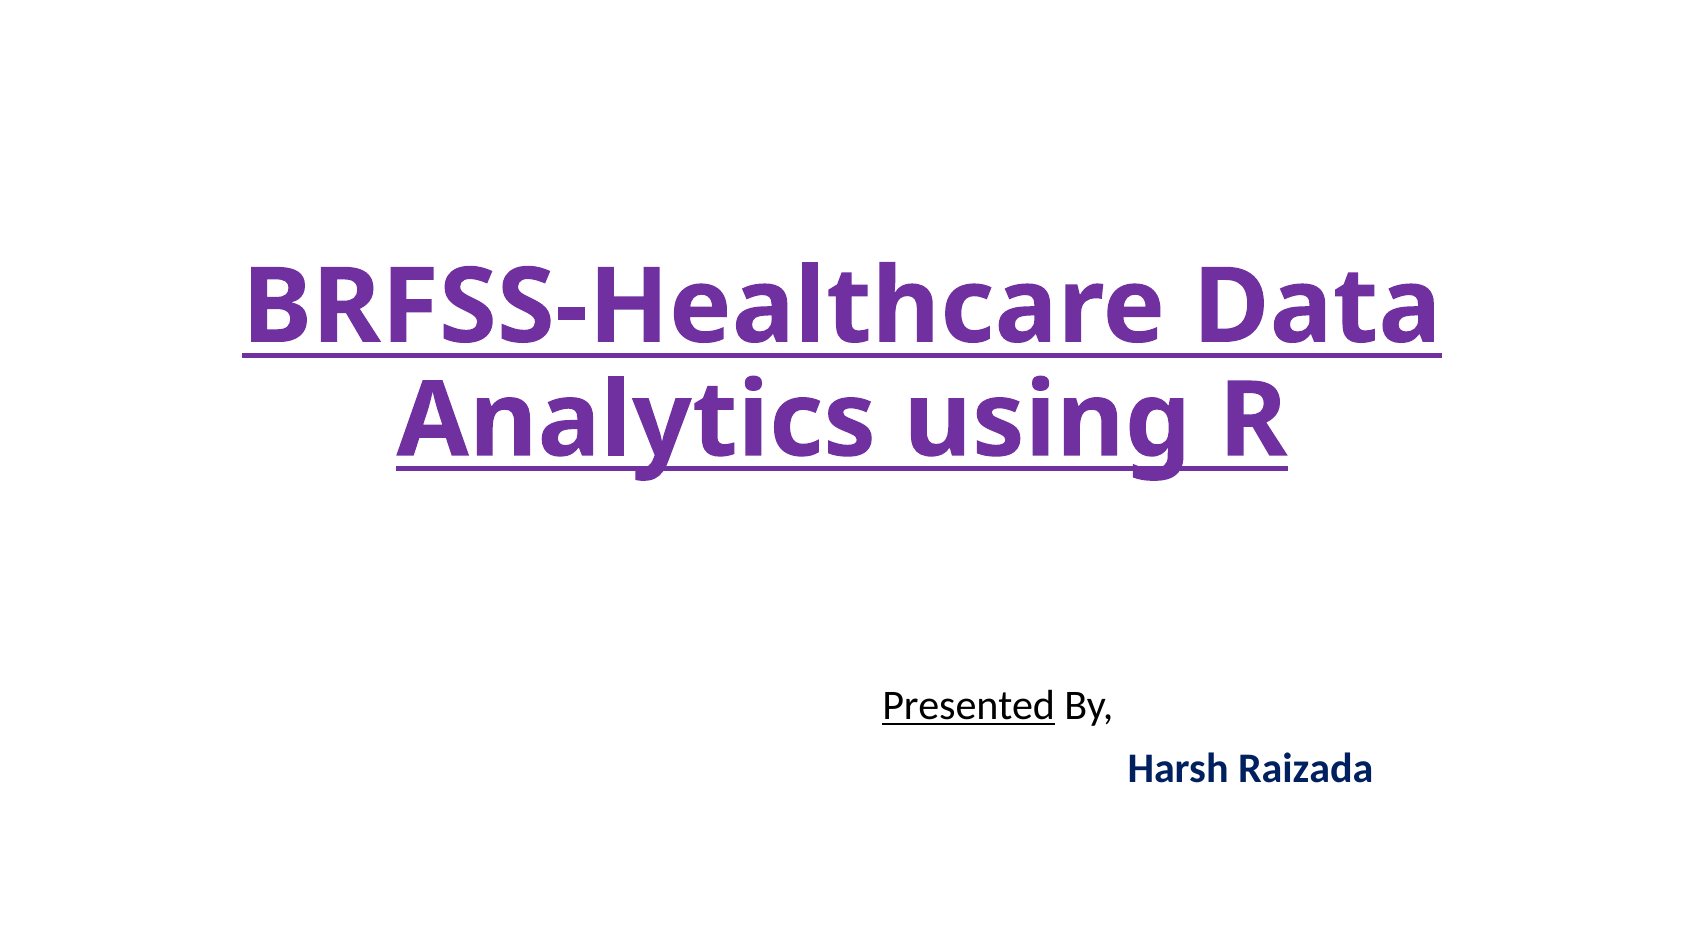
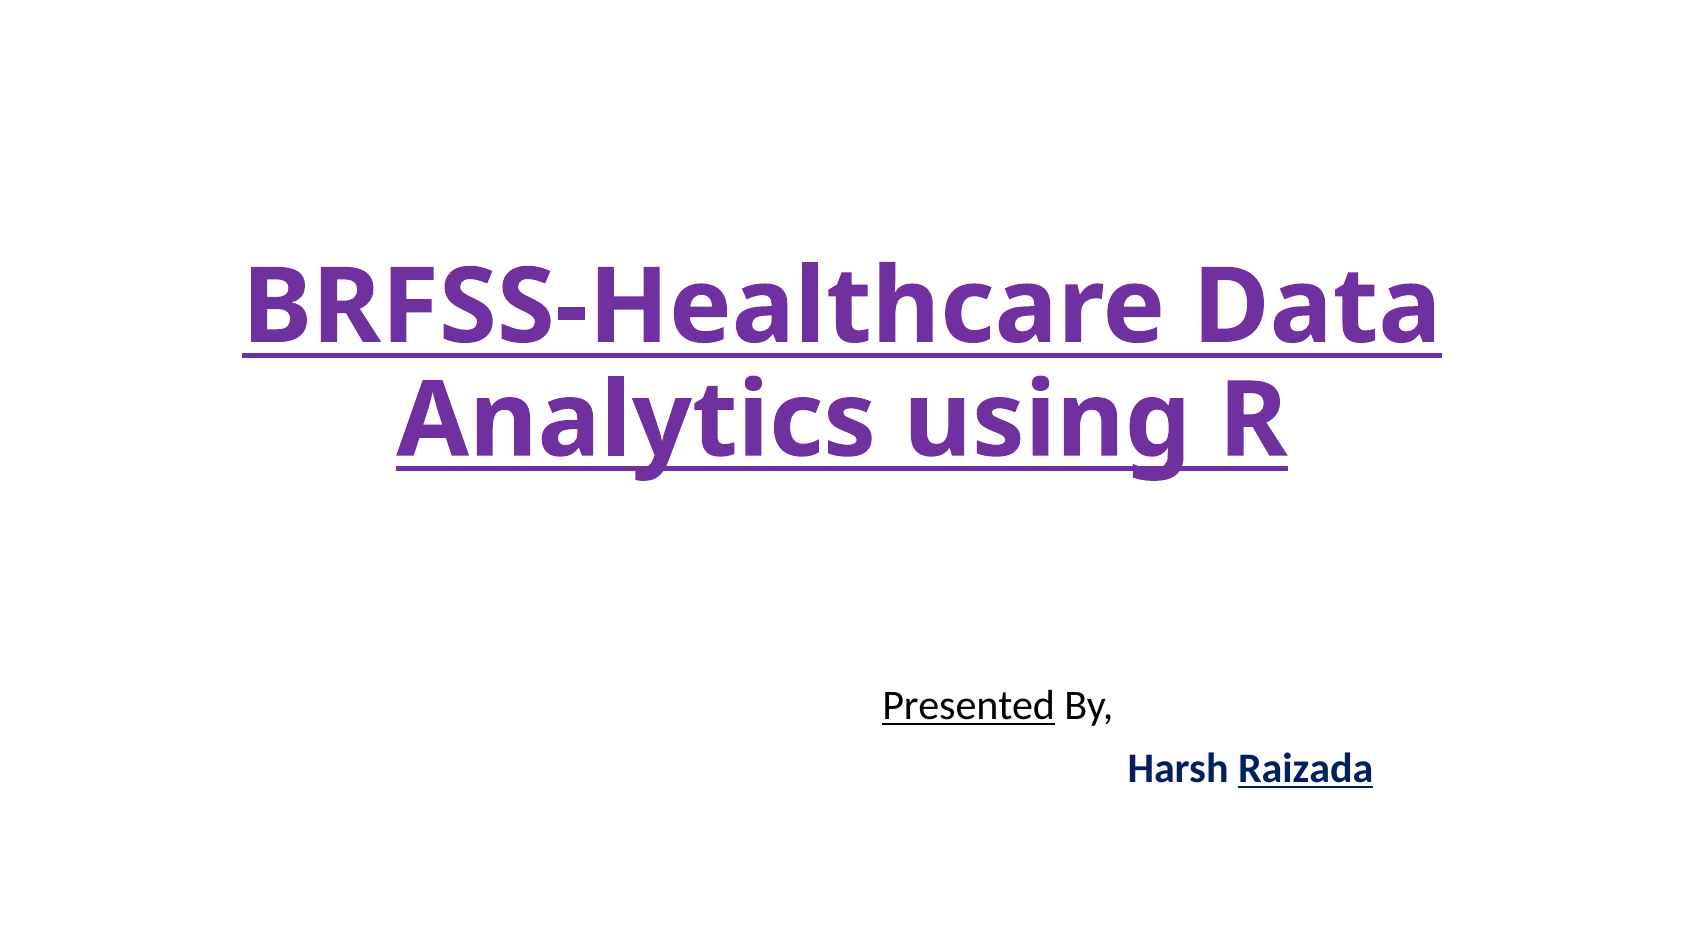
Raizada underline: none -> present
